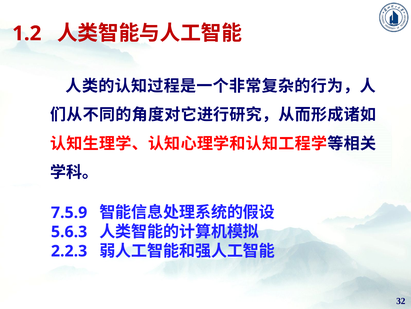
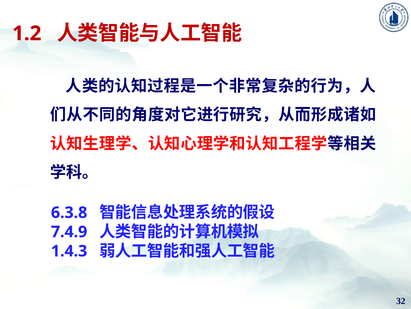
7.5.9: 7.5.9 -> 6.3.8
5.6.3: 5.6.3 -> 7.4.9
2.2.3: 2.2.3 -> 1.4.3
